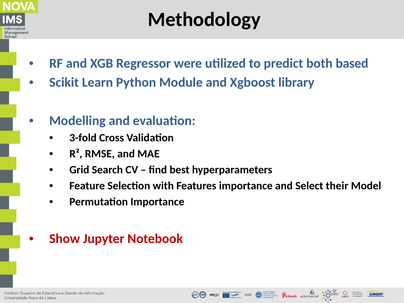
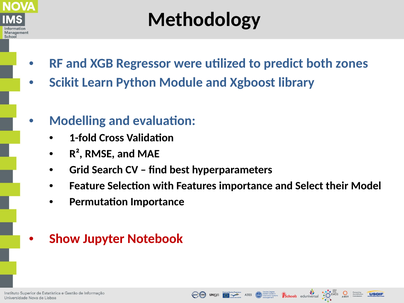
based: based -> zones
3-fold: 3-fold -> 1-fold
